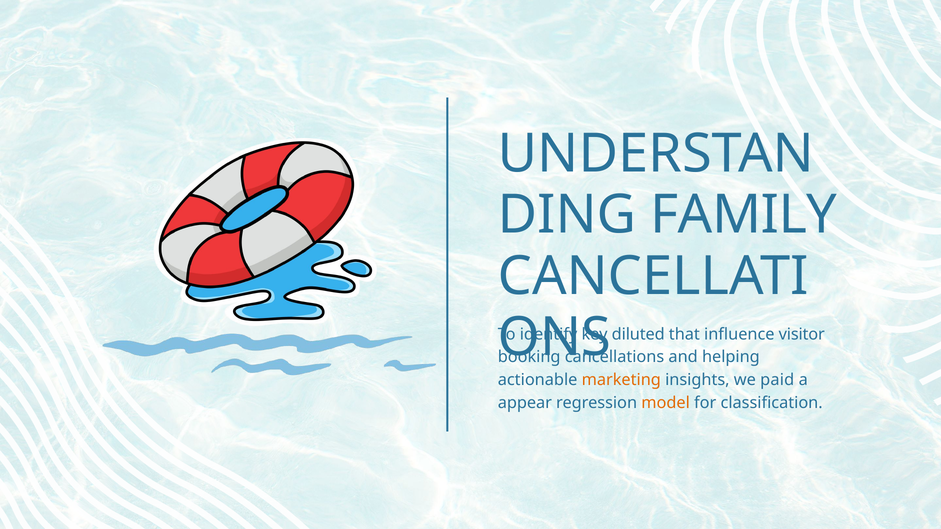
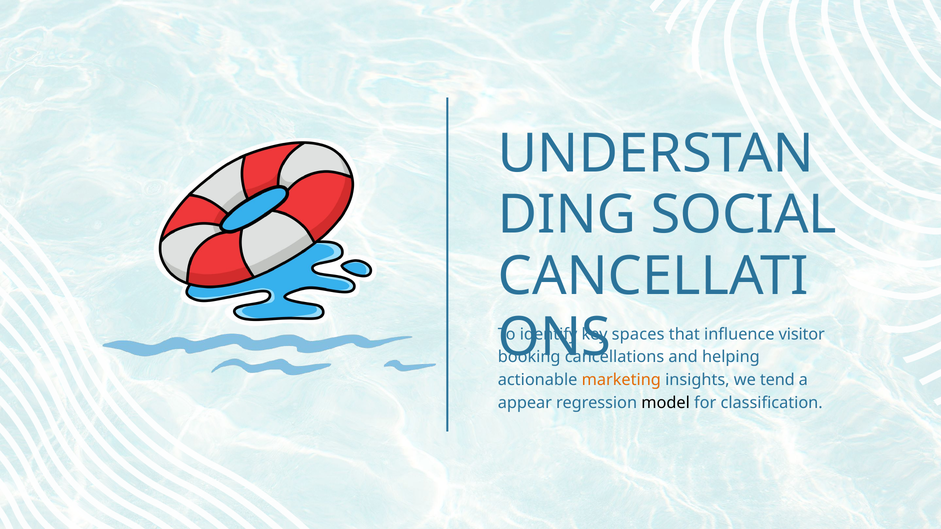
FAMILY: FAMILY -> SOCIAL
diluted: diluted -> spaces
paid: paid -> tend
model colour: orange -> black
